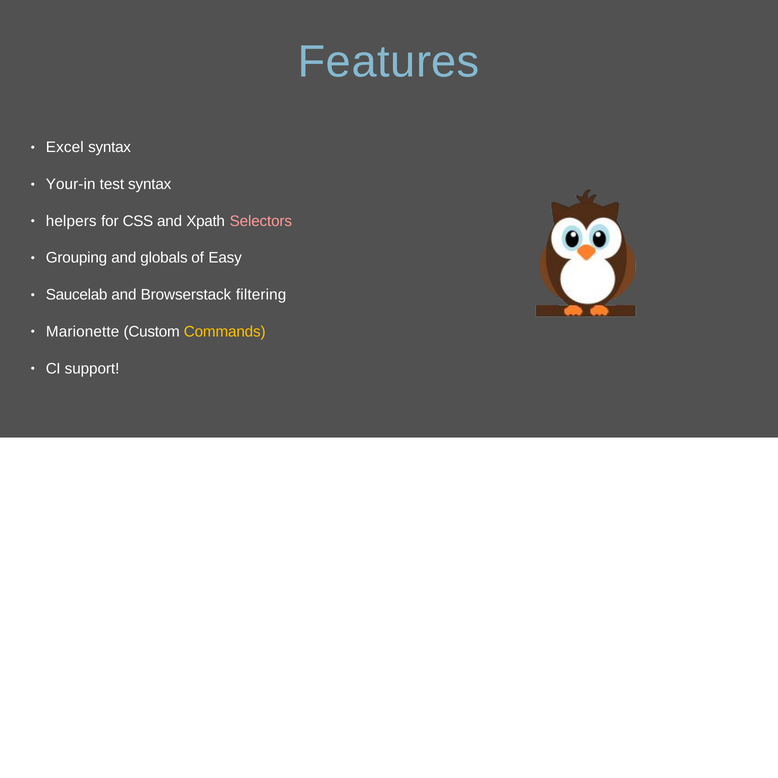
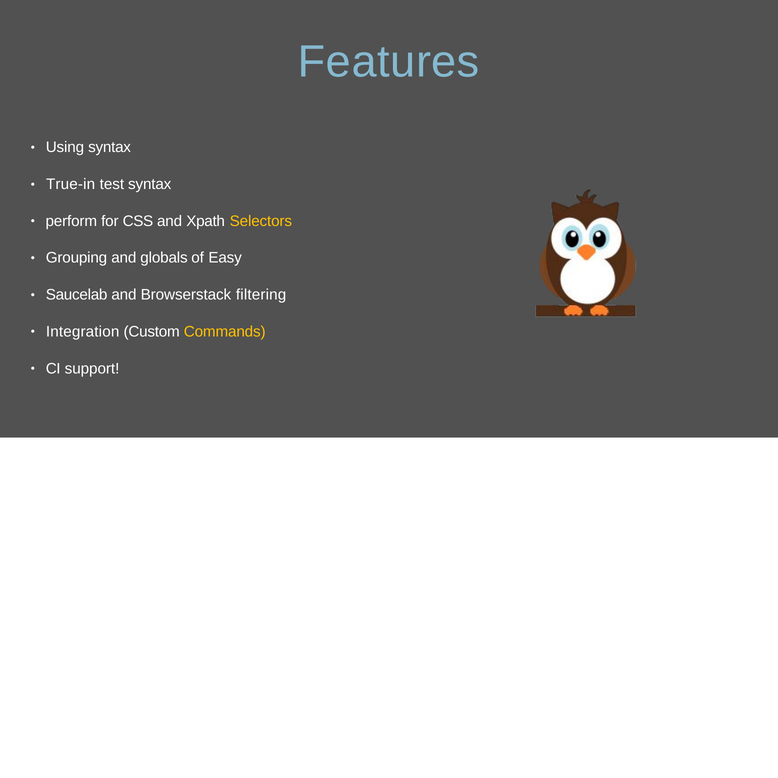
Excel: Excel -> Using
Your-in: Your-in -> True-in
helpers: helpers -> perform
Selectors colour: pink -> yellow
Marionette: Marionette -> Integration
